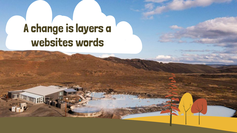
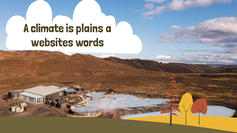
change: change -> climate
layers: layers -> plains
